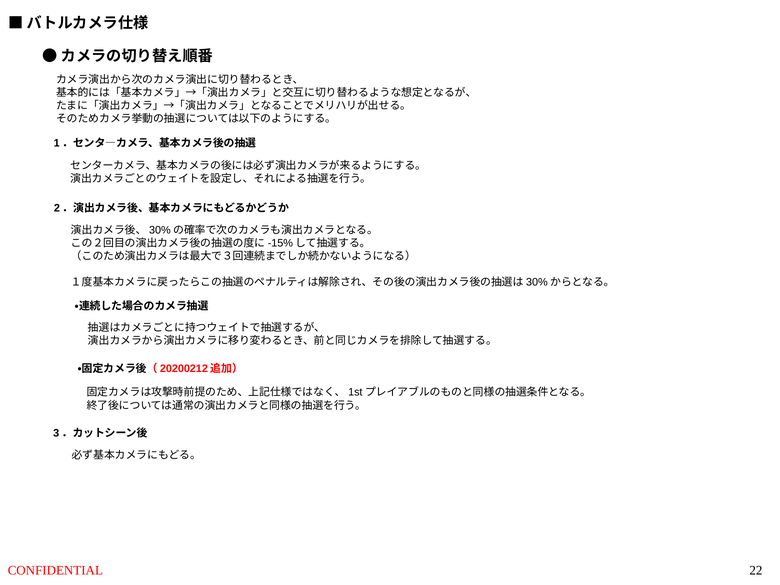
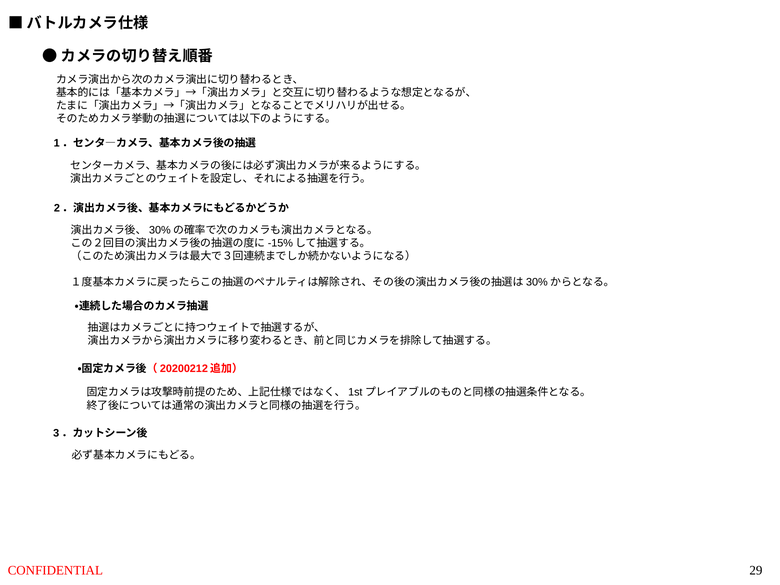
22: 22 -> 29
